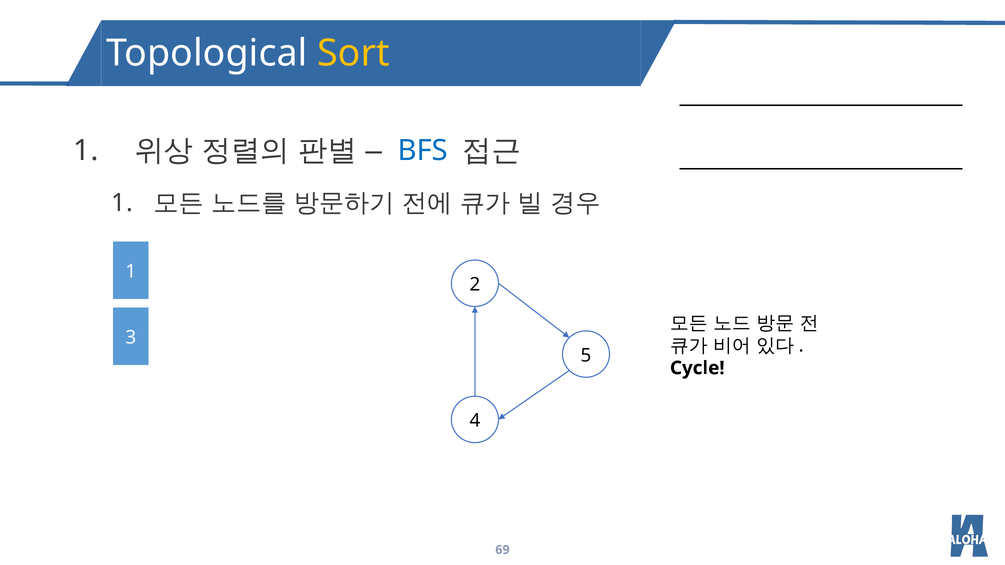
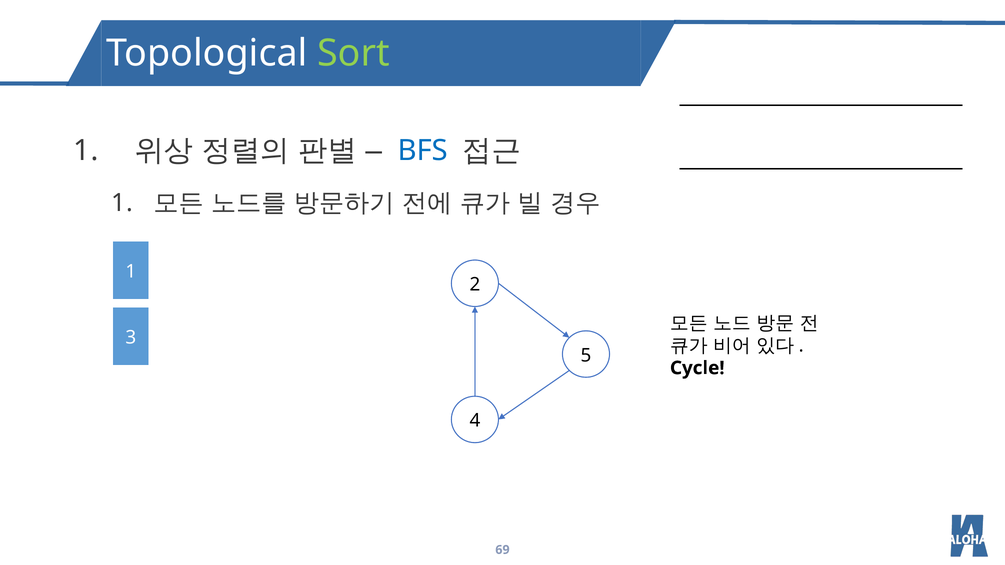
Sort colour: yellow -> light green
